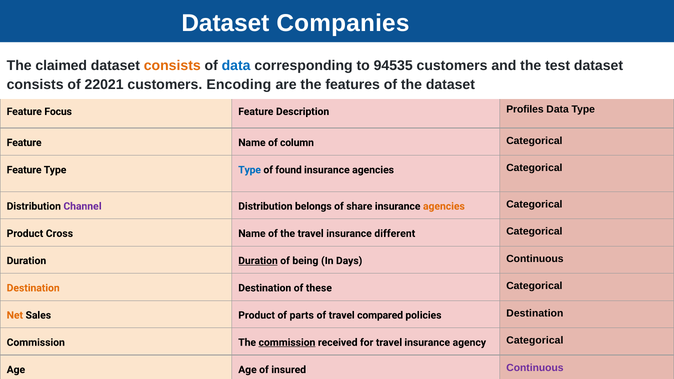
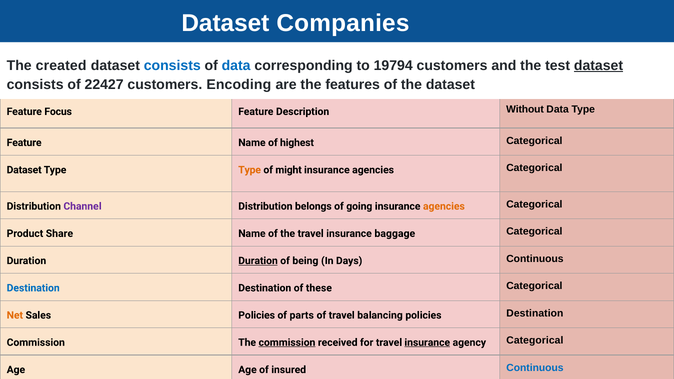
claimed: claimed -> created
consists at (172, 65) colour: orange -> blue
94535: 94535 -> 19794
dataset at (599, 65) underline: none -> present
22021: 22021 -> 22427
Profiles: Profiles -> Without
column: column -> highest
Feature at (24, 170): Feature -> Dataset
Type at (250, 170) colour: blue -> orange
found: found -> might
share: share -> going
Cross: Cross -> Share
different: different -> baggage
Destination at (33, 288) colour: orange -> blue
Sales Product: Product -> Policies
compared: compared -> balancing
insurance at (427, 343) underline: none -> present
Continuous at (535, 368) colour: purple -> blue
